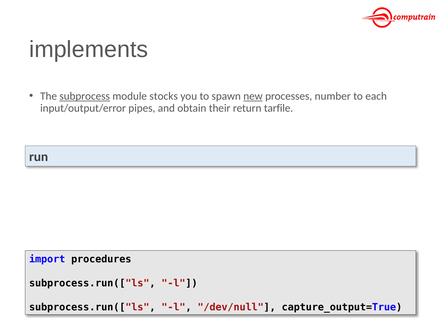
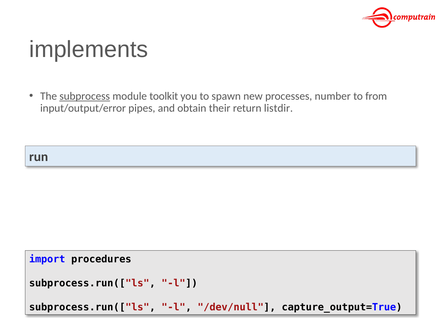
stocks: stocks -> toolkit
new underline: present -> none
each: each -> from
tarfile: tarfile -> listdir
